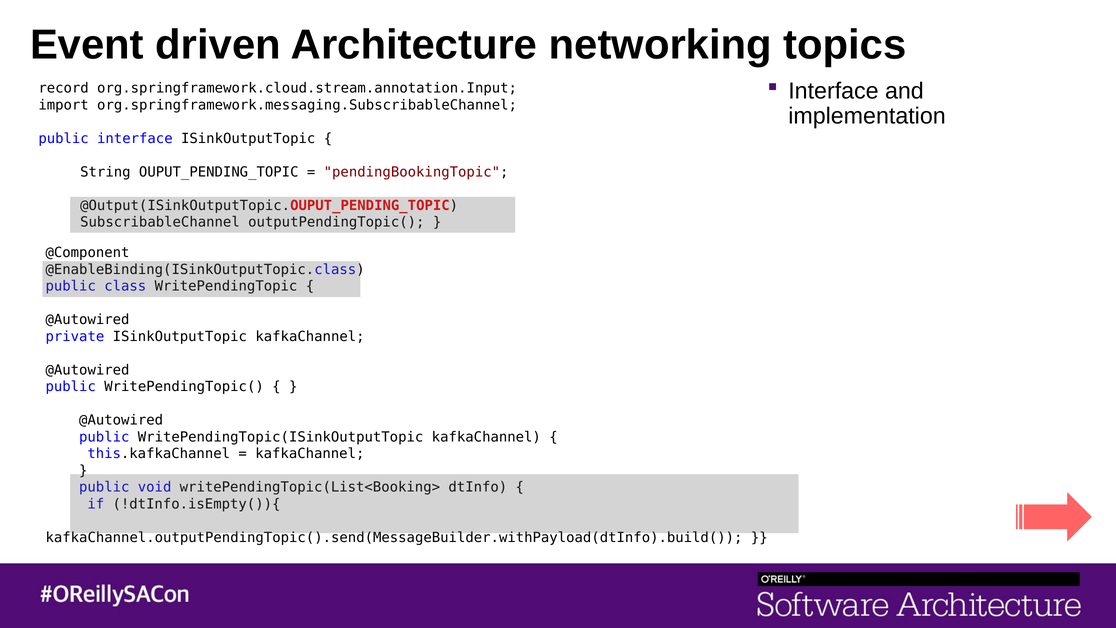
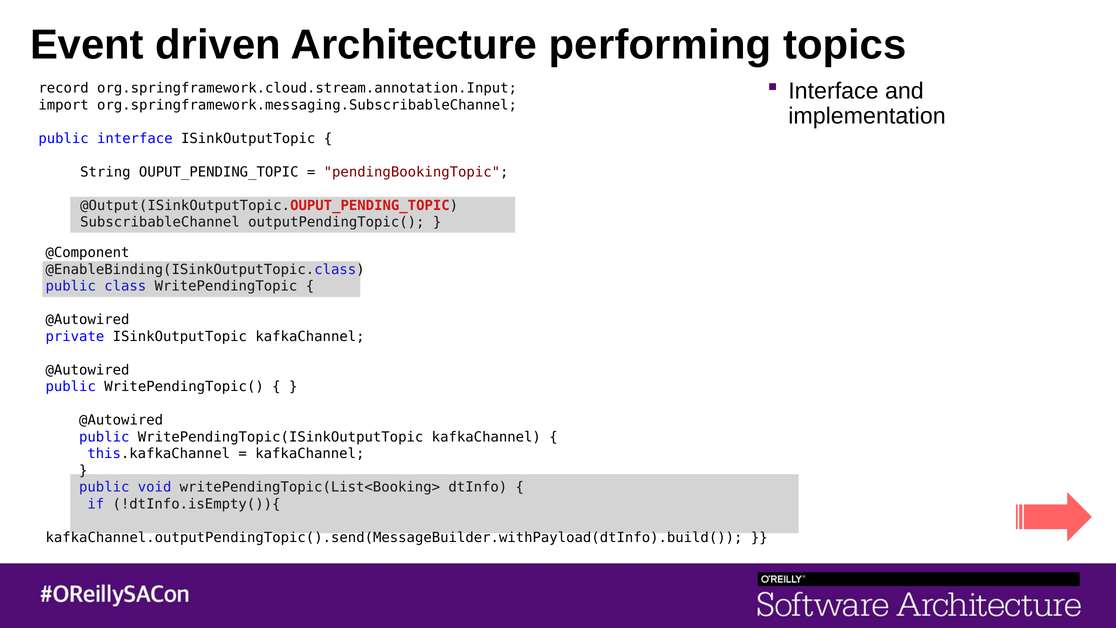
networking: networking -> performing
